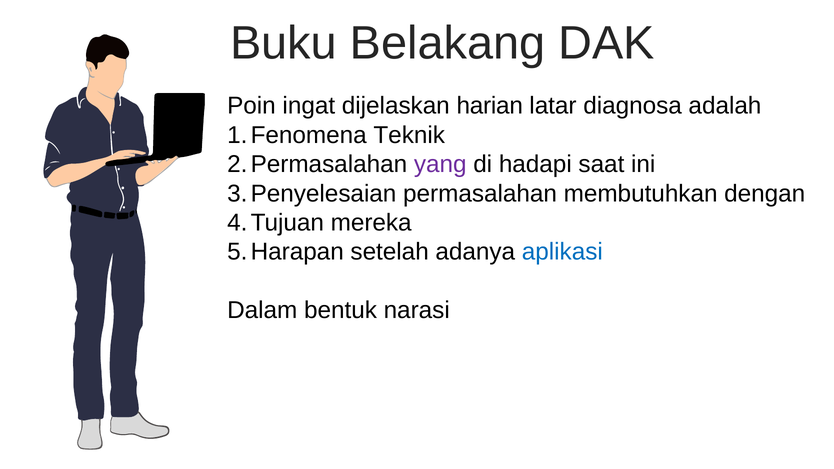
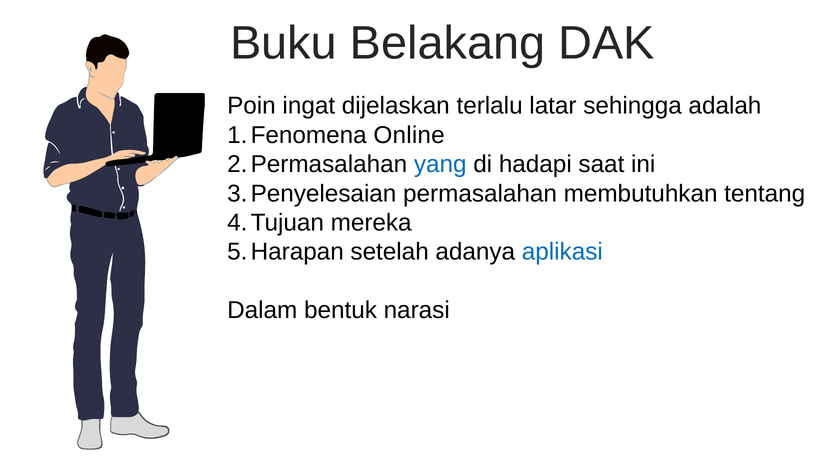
harian: harian -> terlalu
diagnosa: diagnosa -> sehingga
Teknik: Teknik -> Online
yang colour: purple -> blue
dengan: dengan -> tentang
